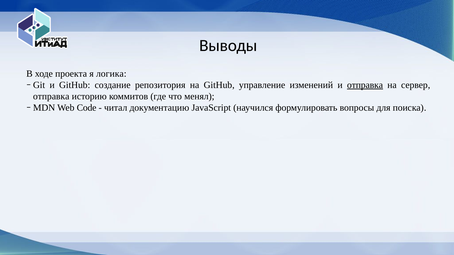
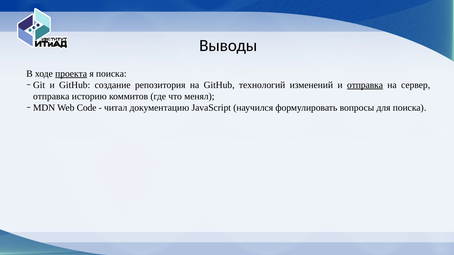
проекта underline: none -> present
я логика: логика -> поиска
управление: управление -> технологий
